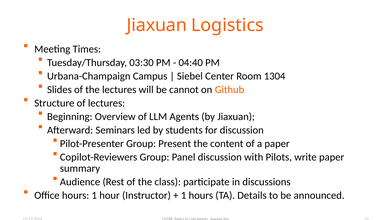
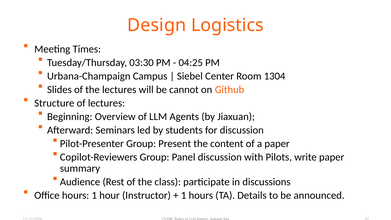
Jiaxuan at (157, 25): Jiaxuan -> Design
04:40: 04:40 -> 04:25
